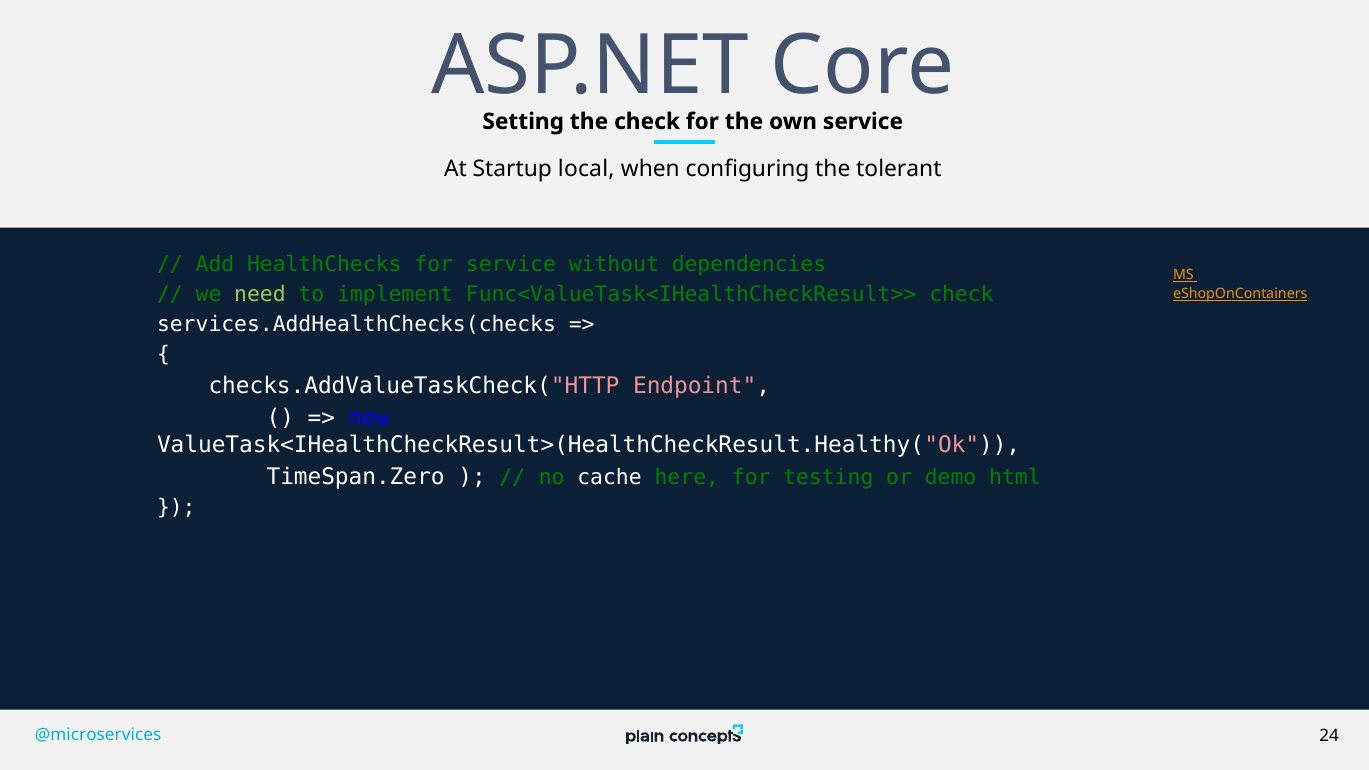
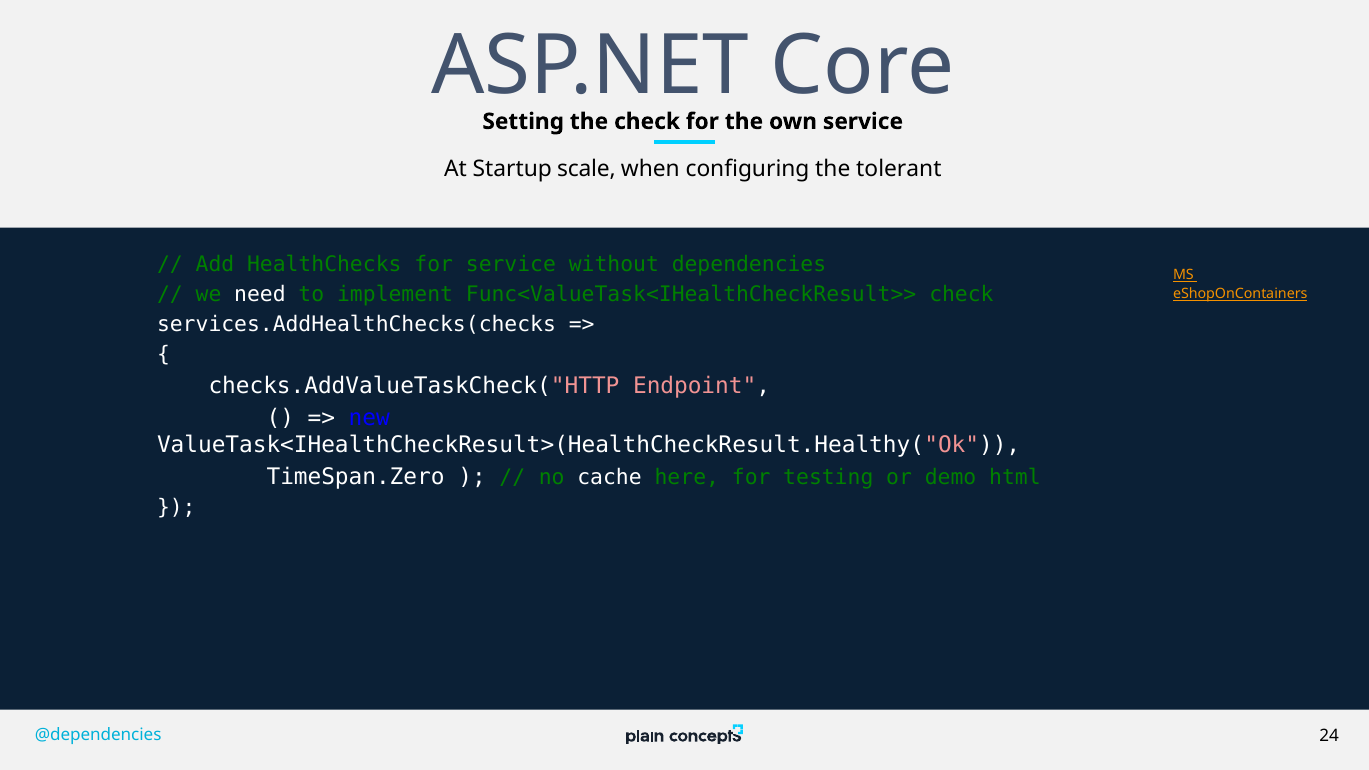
local: local -> scale
need colour: light green -> white
@microservices: @microservices -> @dependencies
